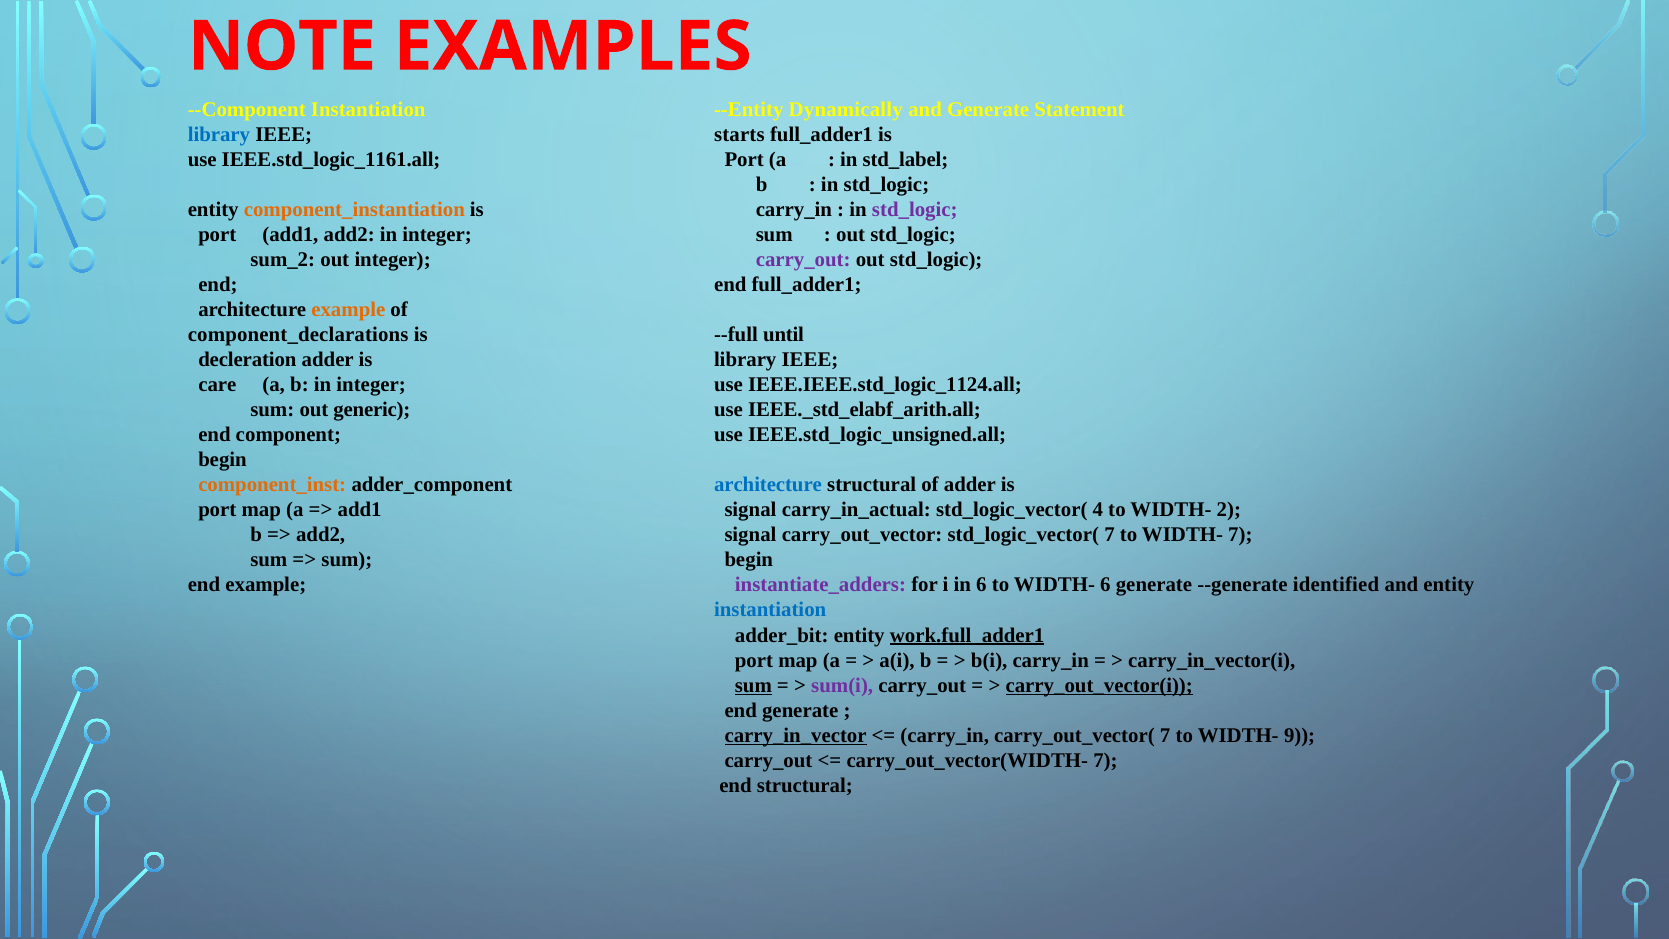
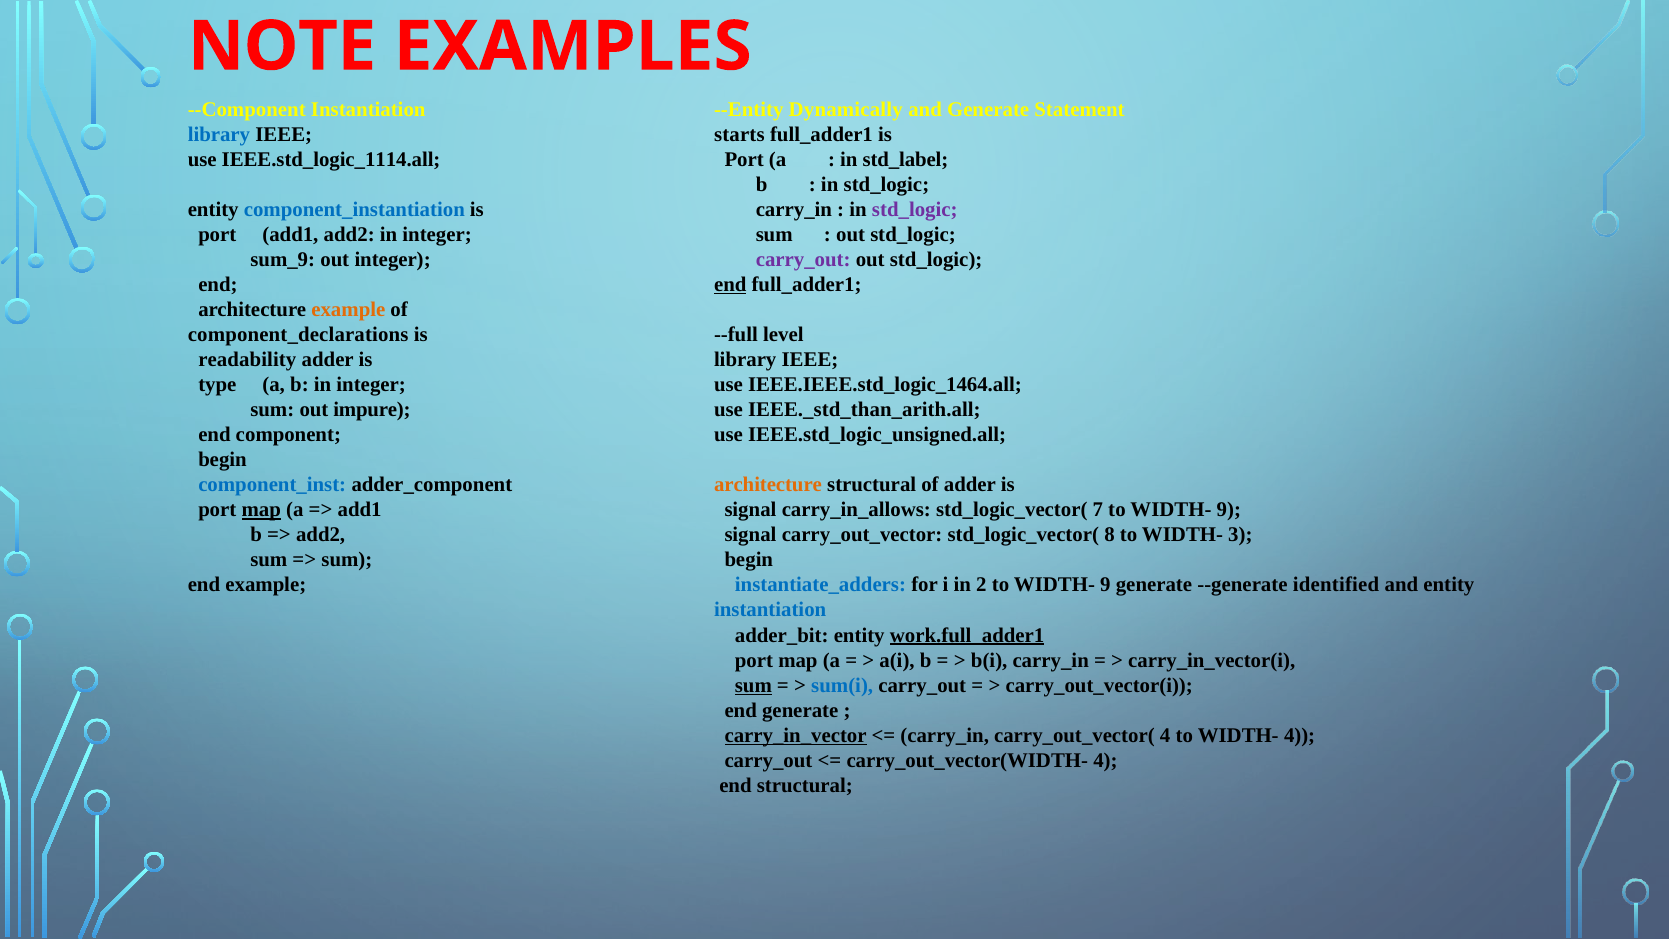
IEEE.std_logic_1161.all: IEEE.std_logic_1161.all -> IEEE.std_logic_1114.all
component_instantiation colour: orange -> blue
sum_2: sum_2 -> sum_9
end at (730, 285) underline: none -> present
until: until -> level
decleration: decleration -> readability
care: care -> type
IEEE.IEEE.std_logic_1124.all: IEEE.IEEE.std_logic_1124.all -> IEEE.IEEE.std_logic_1464.all
generic: generic -> impure
IEEE._std_elabf_arith.all: IEEE._std_elabf_arith.all -> IEEE._std_than_arith.all
component_inst colour: orange -> blue
architecture at (768, 485) colour: blue -> orange
map at (261, 510) underline: none -> present
carry_in_actual: carry_in_actual -> carry_in_allows
4: 4 -> 7
2 at (1229, 510): 2 -> 9
std_logic_vector( 7: 7 -> 8
WIDTH- 7: 7 -> 3
instantiate_adders colour: purple -> blue
in 6: 6 -> 2
6 at (1105, 585): 6 -> 9
sum(i colour: purple -> blue
carry_out_vector(i underline: present -> none
carry_out_vector( 7: 7 -> 4
WIDTH- 9: 9 -> 4
carry_out_vector(WIDTH- 7: 7 -> 4
